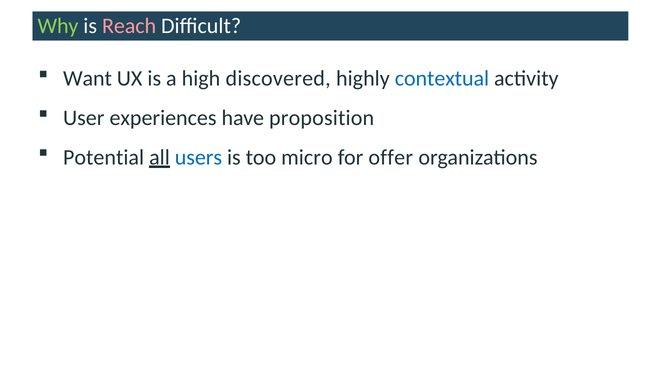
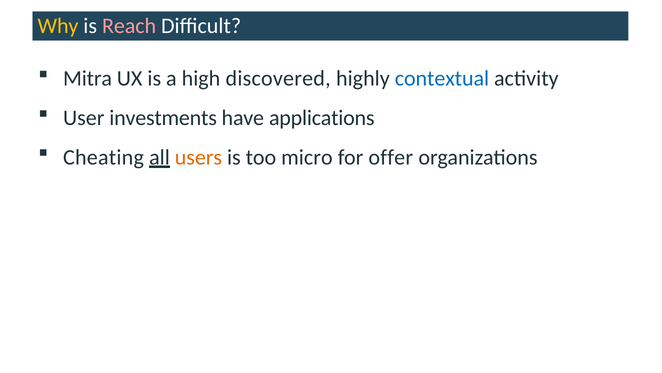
Why colour: light green -> yellow
Want: Want -> Mitra
experiences: experiences -> investments
proposition: proposition -> applications
Potential: Potential -> Cheating
users colour: blue -> orange
